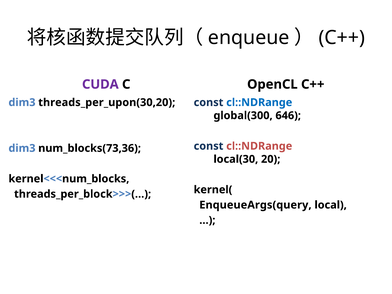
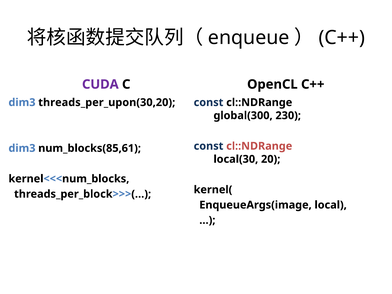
cl::NDRange at (259, 102) colour: blue -> black
646: 646 -> 230
num_blocks(73,36: num_blocks(73,36 -> num_blocks(85,61
EnqueueArgs(query: EnqueueArgs(query -> EnqueueArgs(image
